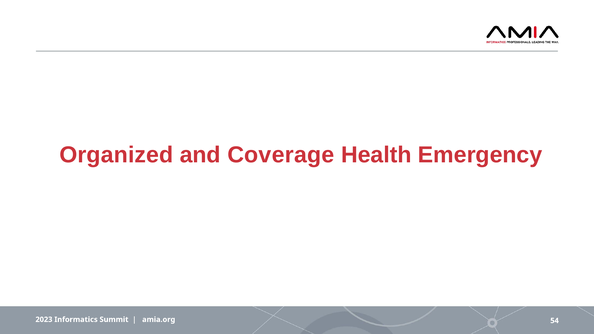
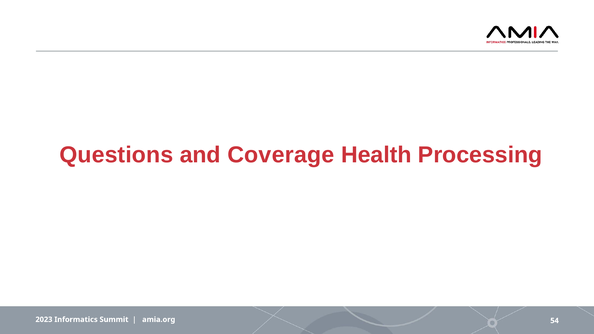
Organized: Organized -> Questions
Emergency: Emergency -> Processing
